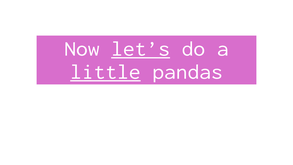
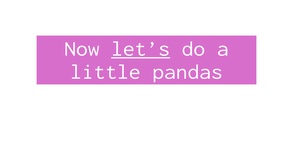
little underline: present -> none
